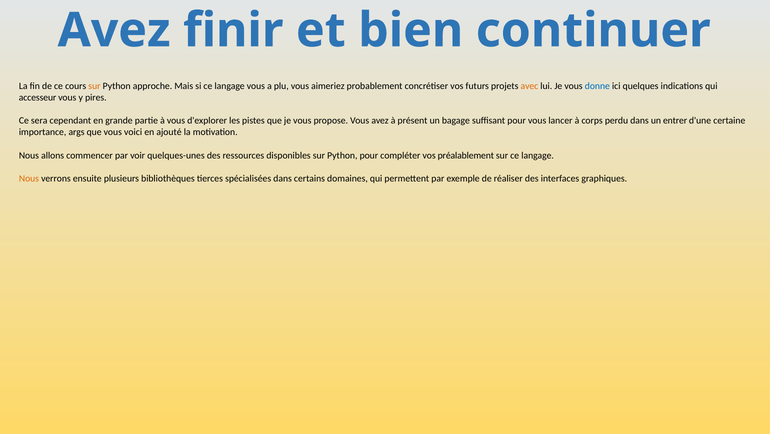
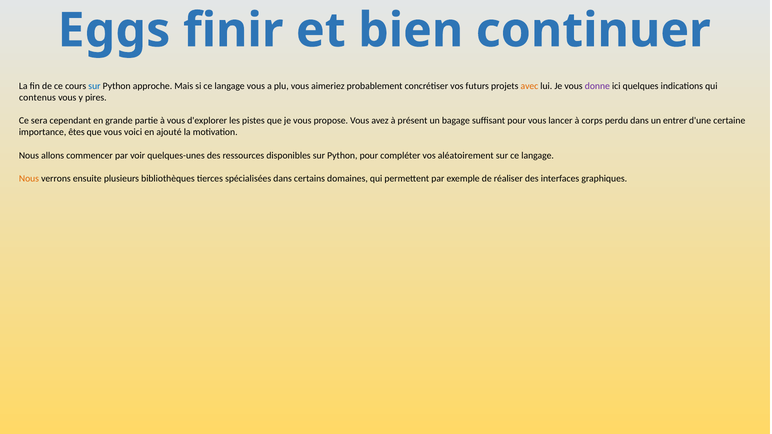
Avez at (114, 30): Avez -> Eggs
sur at (94, 86) colour: orange -> blue
donne colour: blue -> purple
accesseur: accesseur -> contenus
args: args -> êtes
préalablement: préalablement -> aléatoirement
